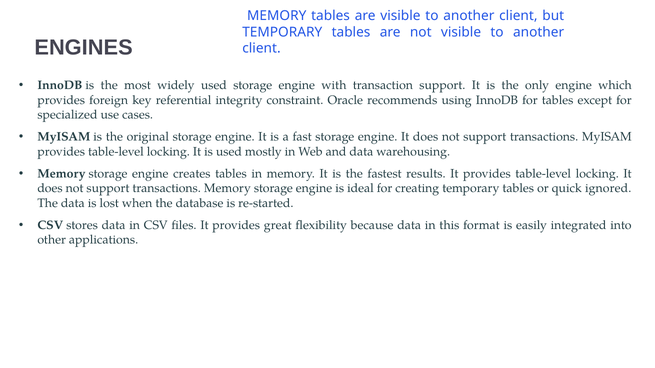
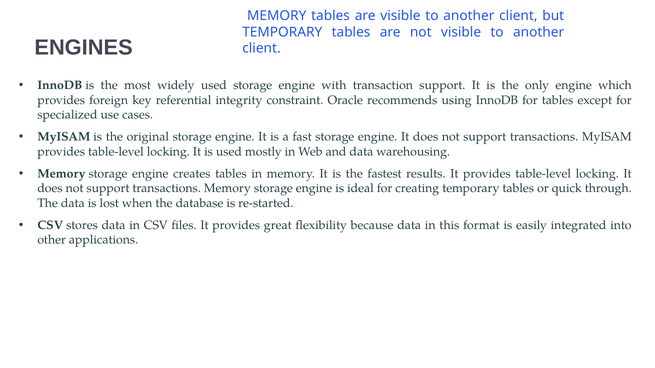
ignored: ignored -> through
